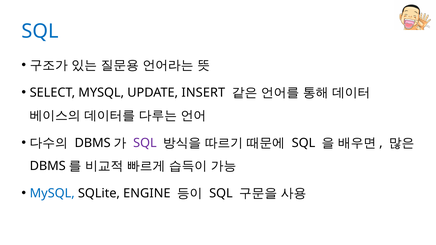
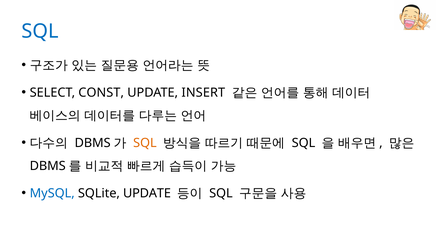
SELECT MYSQL: MYSQL -> CONST
SQL at (145, 143) colour: purple -> orange
SQLite ENGINE: ENGINE -> UPDATE
